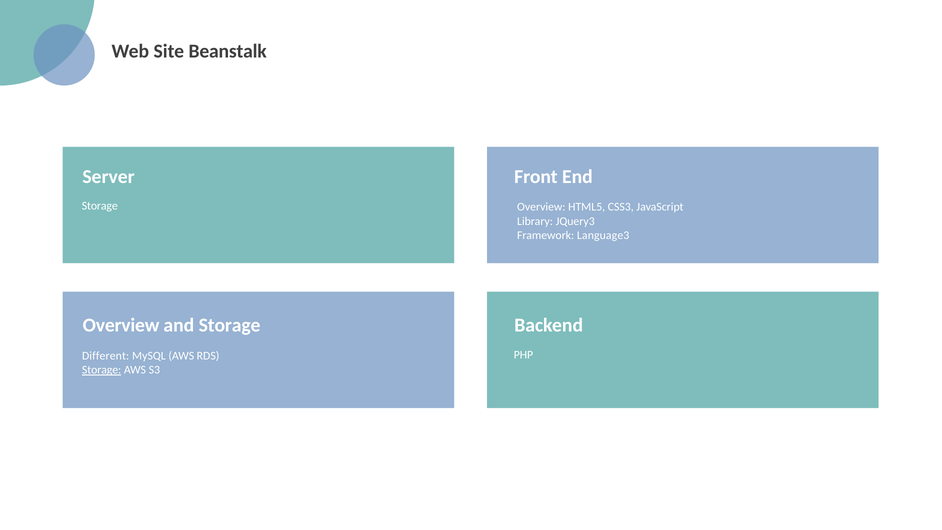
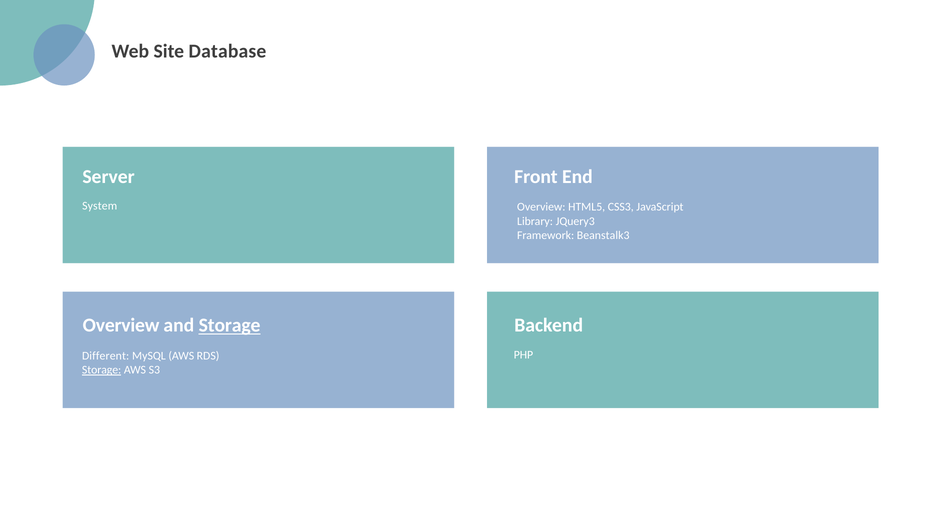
Beanstalk: Beanstalk -> Database
Storage at (100, 206): Storage -> System
Language3: Language3 -> Beanstalk3
Storage at (230, 325) underline: none -> present
